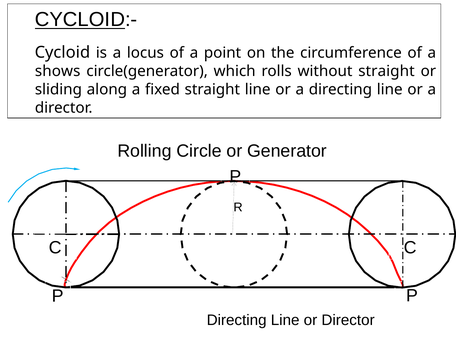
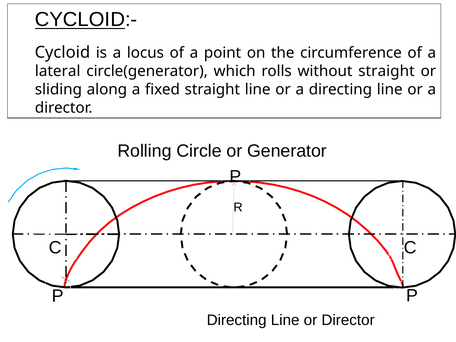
shows: shows -> lateral
